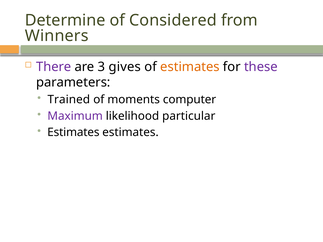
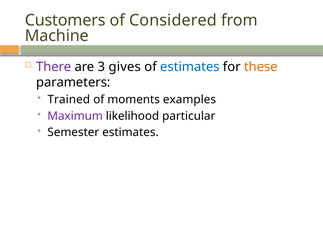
Determine: Determine -> Customers
Winners: Winners -> Machine
estimates at (190, 67) colour: orange -> blue
these colour: purple -> orange
computer: computer -> examples
Estimates at (73, 133): Estimates -> Semester
